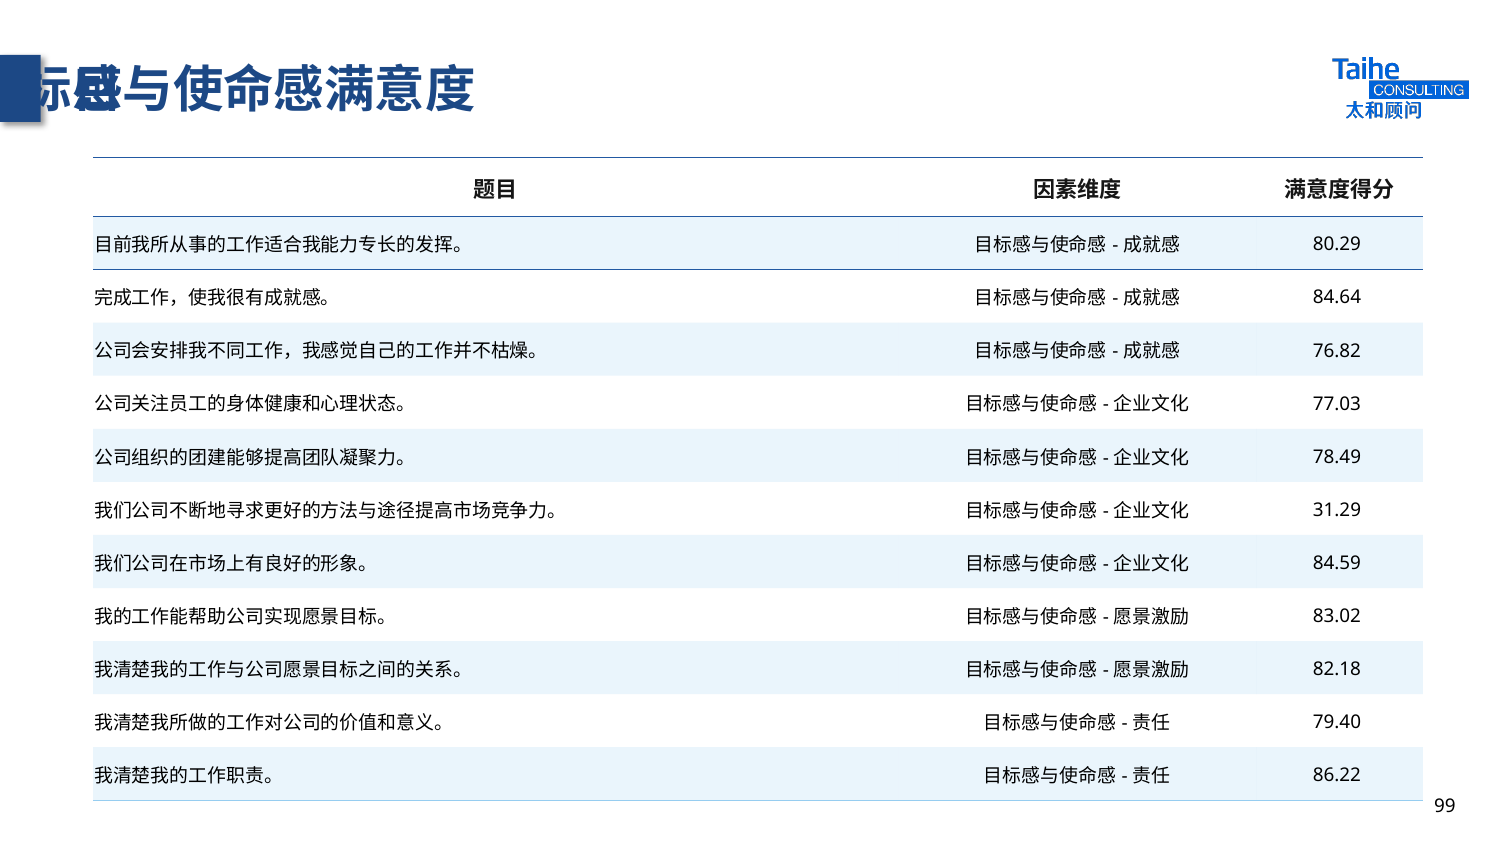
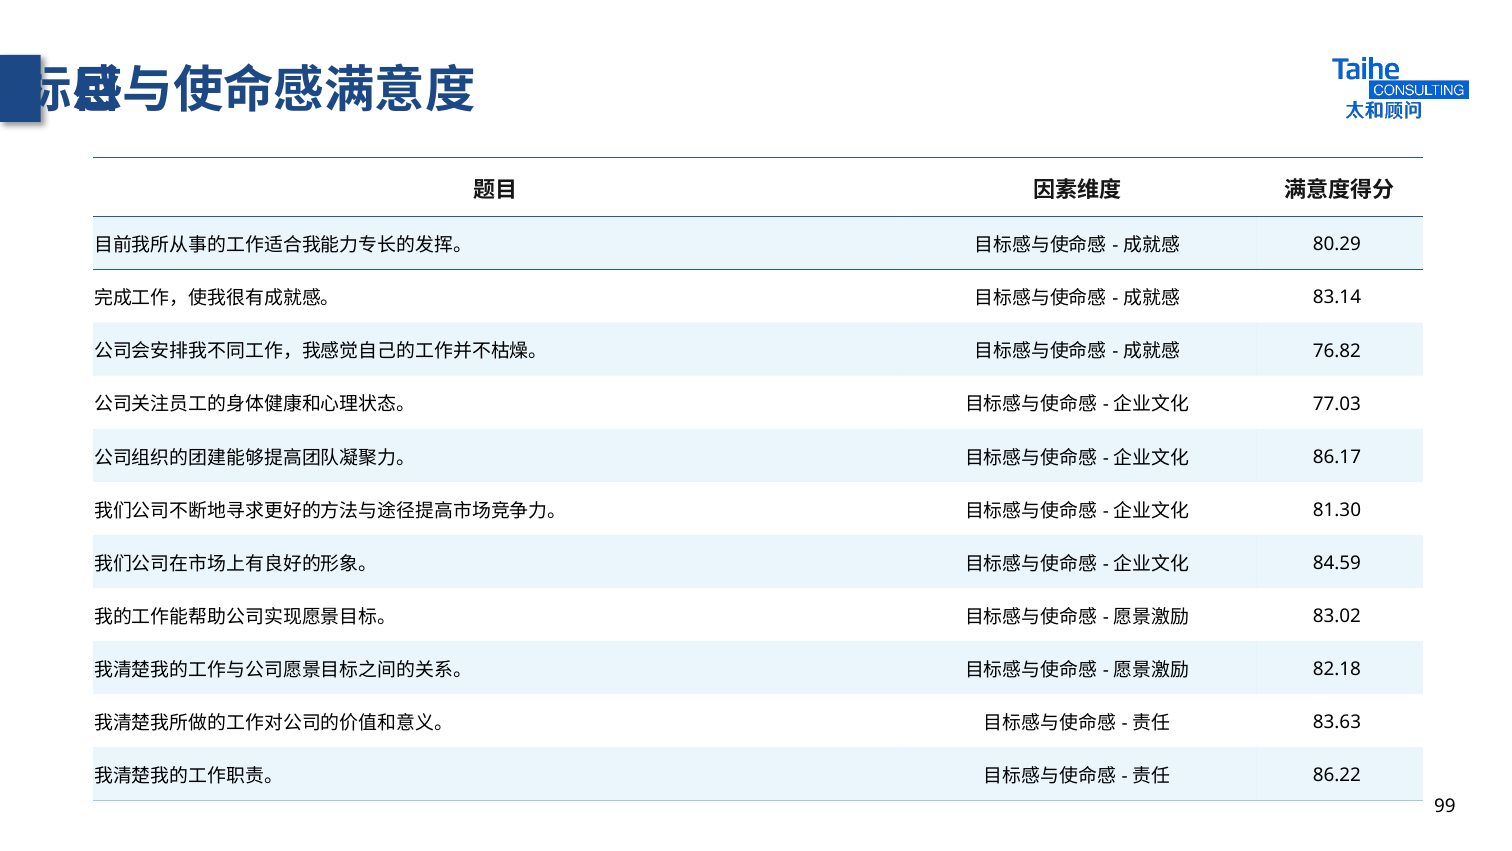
84.64: 84.64 -> 83.14
78.49: 78.49 -> 86.17
31.29: 31.29 -> 81.30
79.40: 79.40 -> 83.63
